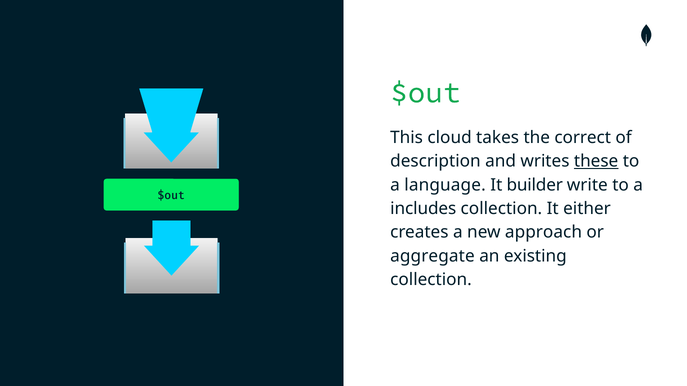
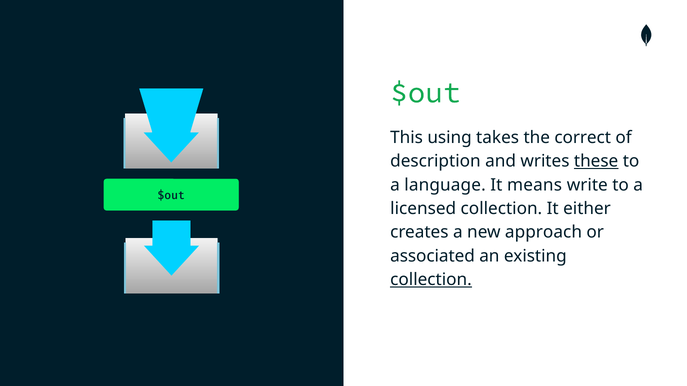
cloud: cloud -> using
builder: builder -> means
includes: includes -> licensed
aggregate: aggregate -> associated
collection at (431, 280) underline: none -> present
